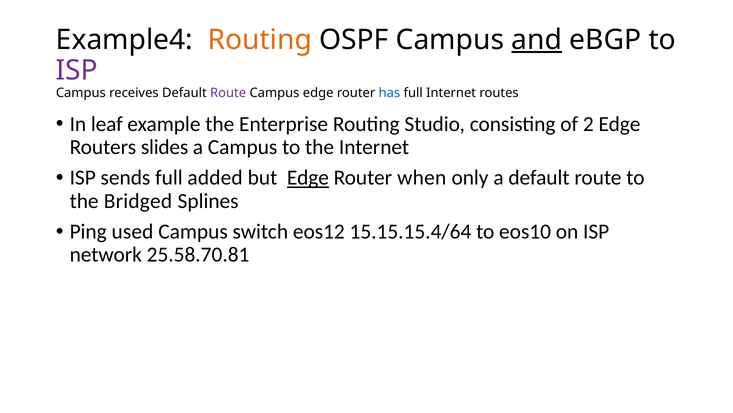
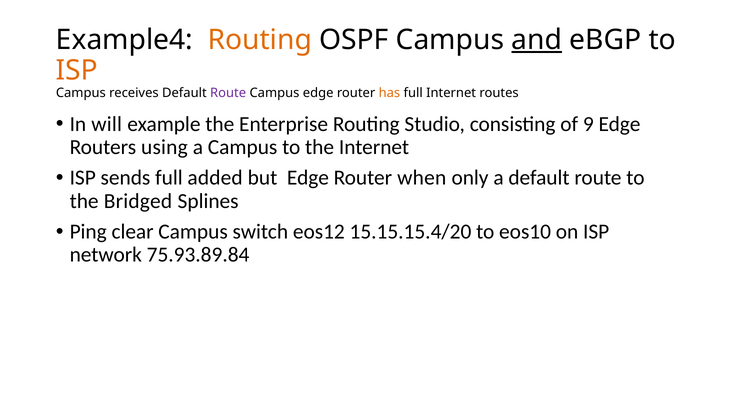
ISP at (77, 70) colour: purple -> orange
has colour: blue -> orange
leaf: leaf -> will
2: 2 -> 9
slides: slides -> using
Edge at (308, 178) underline: present -> none
used: used -> clear
15.15.15.4/64: 15.15.15.4/64 -> 15.15.15.4/20
25.58.70.81: 25.58.70.81 -> 75.93.89.84
